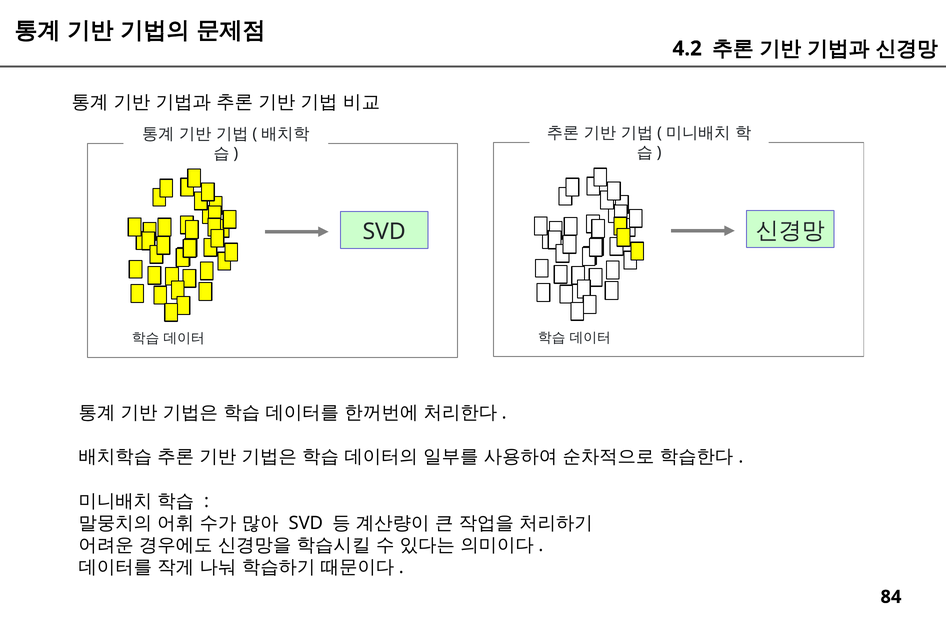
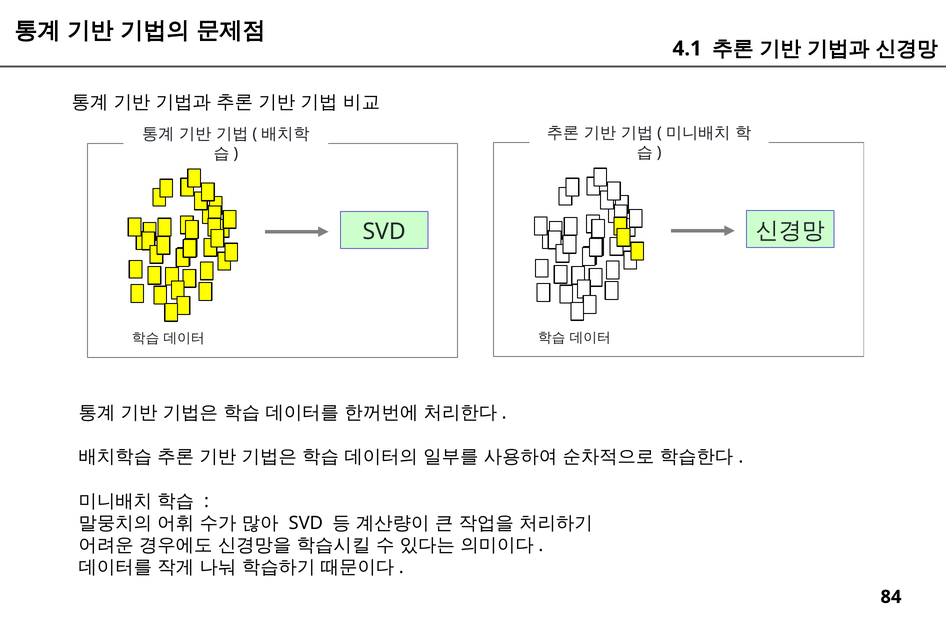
4.2: 4.2 -> 4.1
